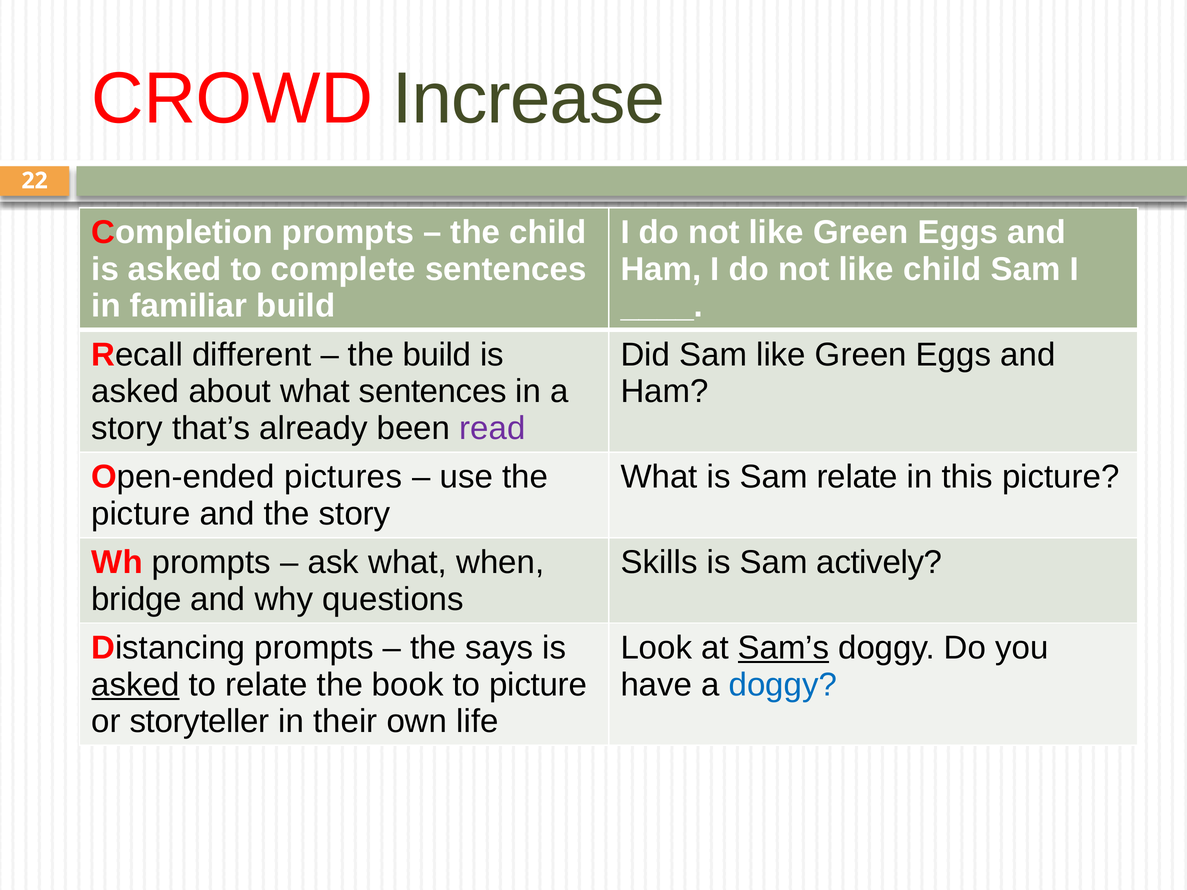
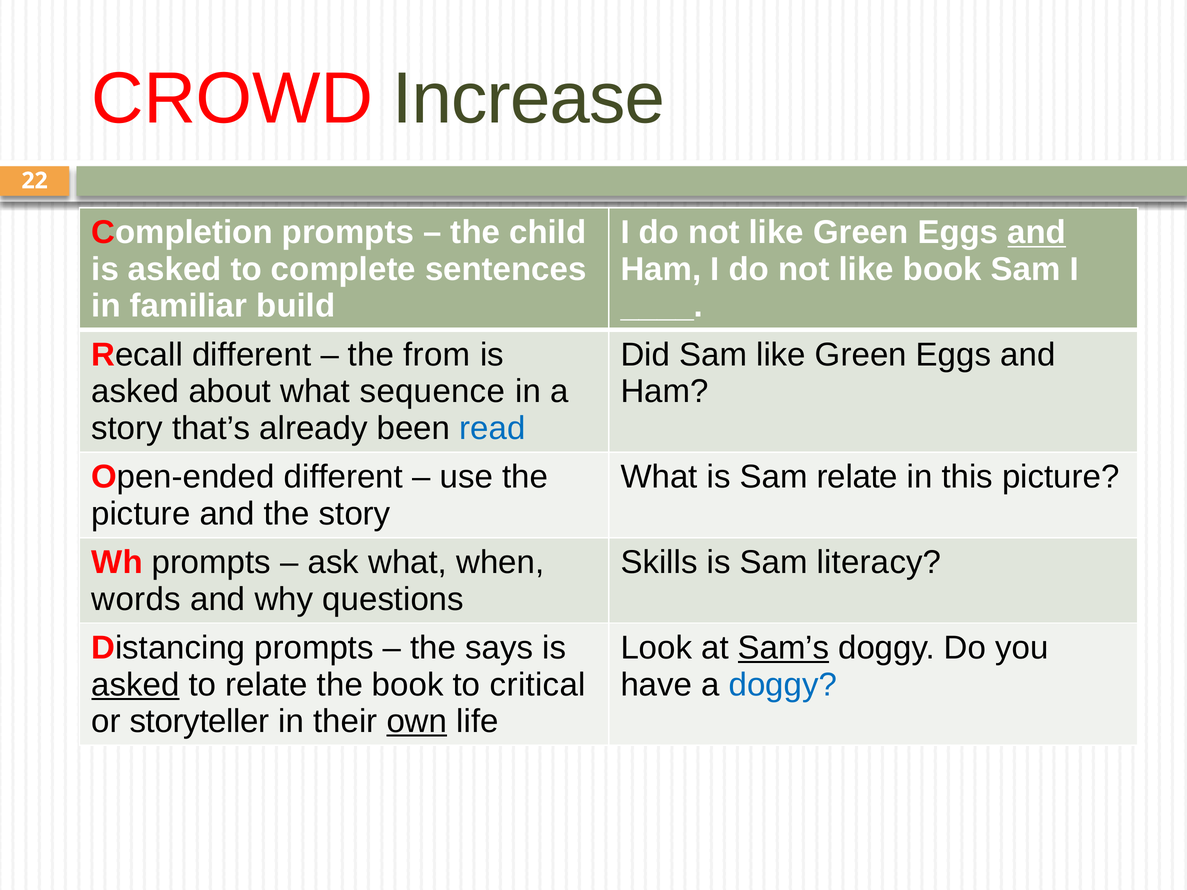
and at (1037, 233) underline: none -> present
like child: child -> book
the build: build -> from
what sentences: sentences -> sequence
read colour: purple -> blue
Open-ended pictures: pictures -> different
actively: actively -> literacy
bridge: bridge -> words
to picture: picture -> critical
own underline: none -> present
